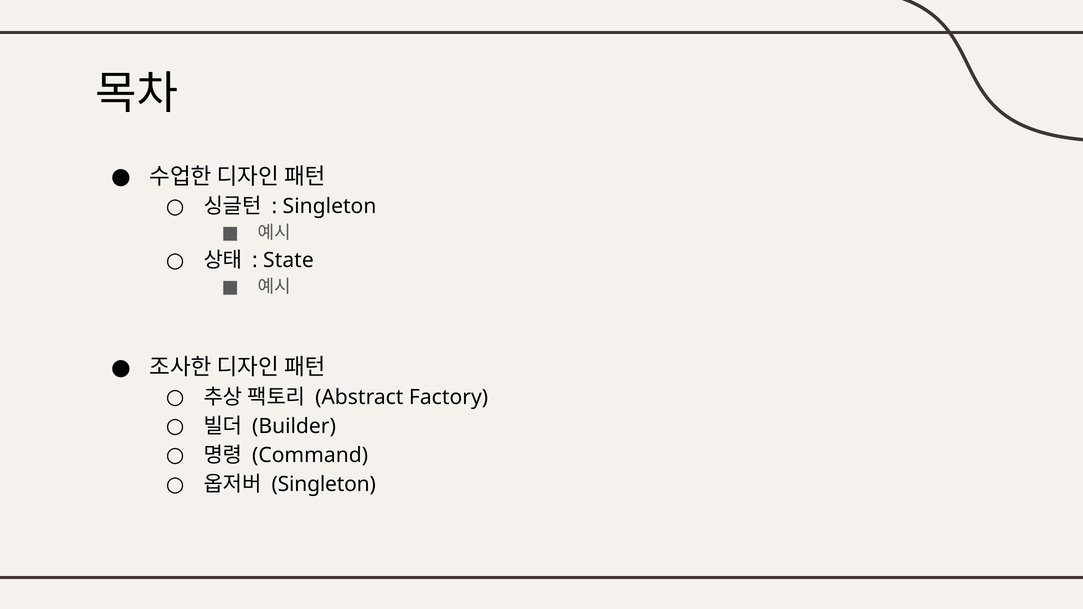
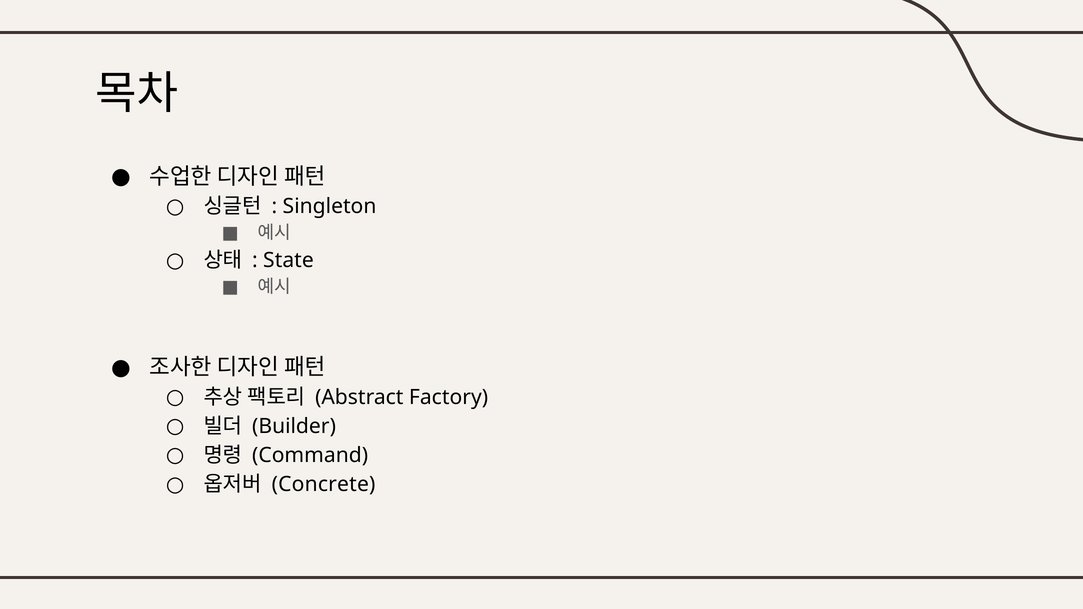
Singleton at (324, 485): Singleton -> Concrete
